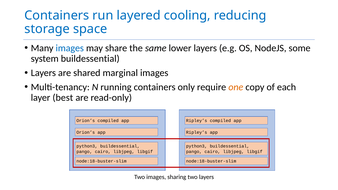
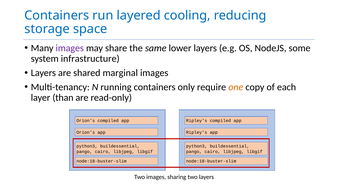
images at (70, 48) colour: blue -> purple
system buildessential: buildessential -> infrastructure
best: best -> than
